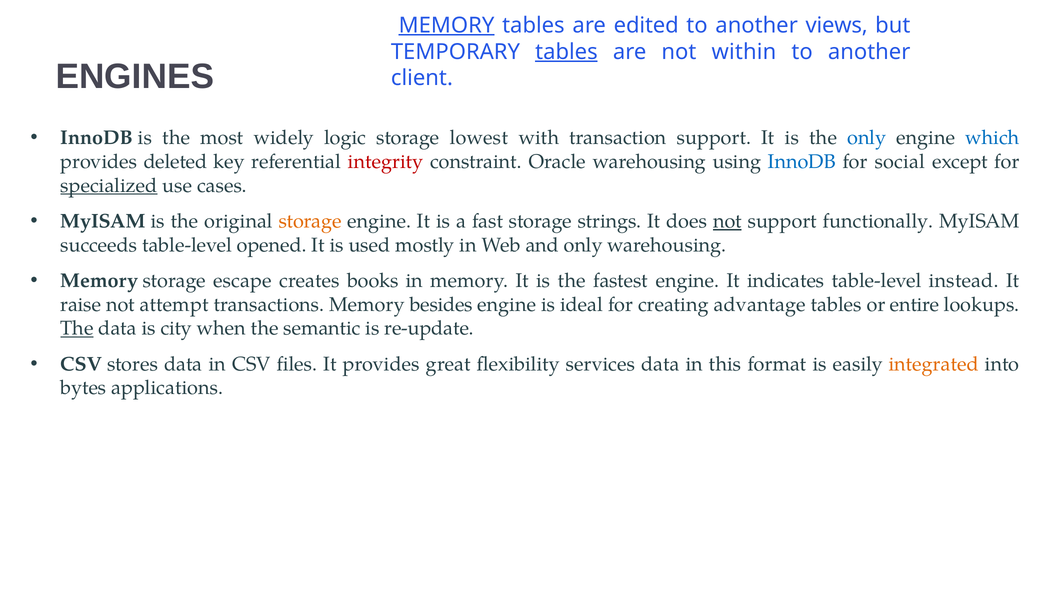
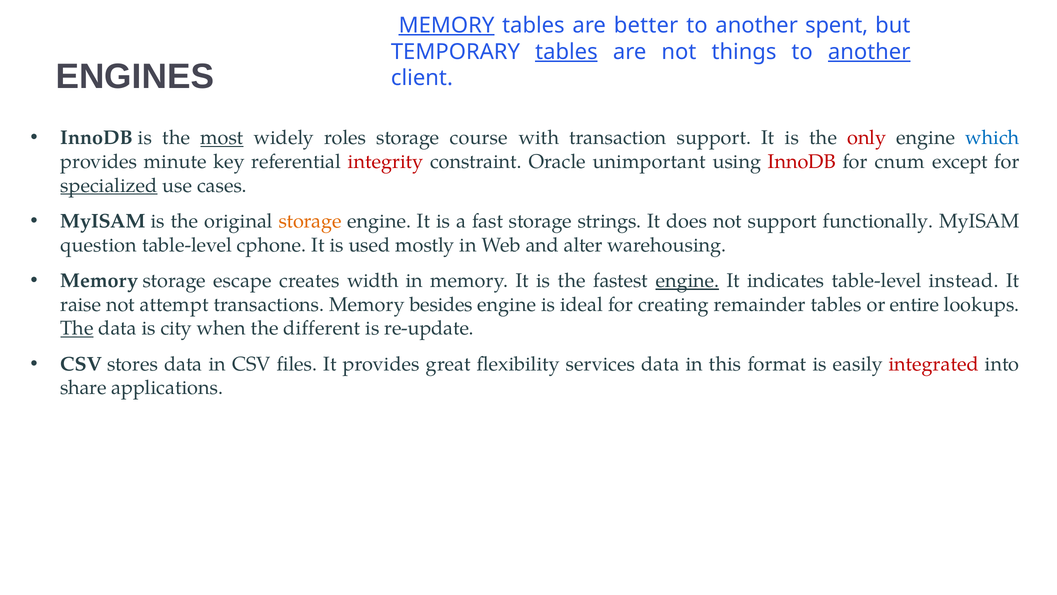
edited: edited -> better
views: views -> spent
within: within -> things
another at (869, 52) underline: none -> present
most underline: none -> present
logic: logic -> roles
lowest: lowest -> course
only at (867, 138) colour: blue -> red
deleted: deleted -> minute
Oracle warehousing: warehousing -> unimportant
InnoDB at (802, 162) colour: blue -> red
social: social -> cnum
not at (727, 221) underline: present -> none
succeeds: succeeds -> question
opened: opened -> cphone
and only: only -> alter
books: books -> width
engine at (687, 281) underline: none -> present
advantage: advantage -> remainder
semantic: semantic -> different
integrated colour: orange -> red
bytes: bytes -> share
